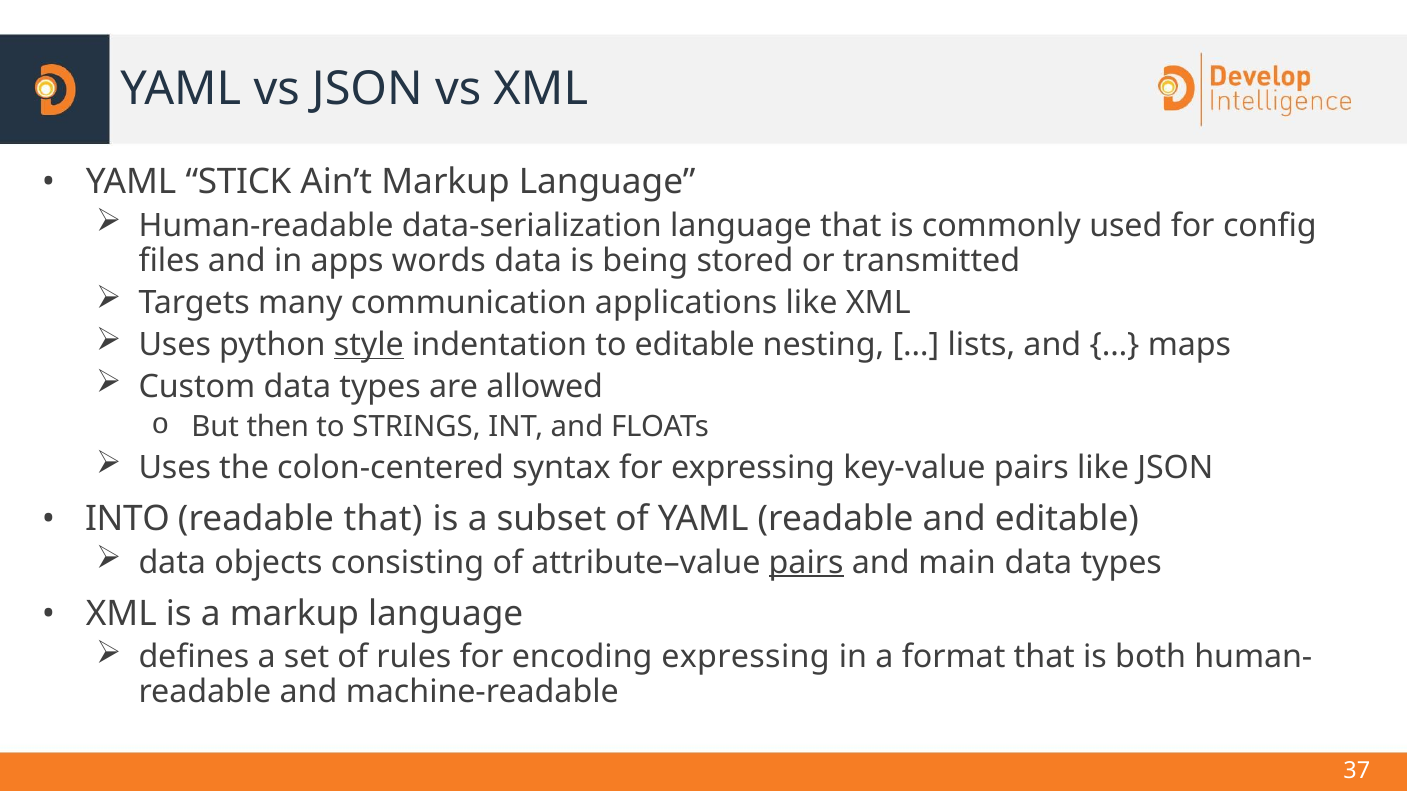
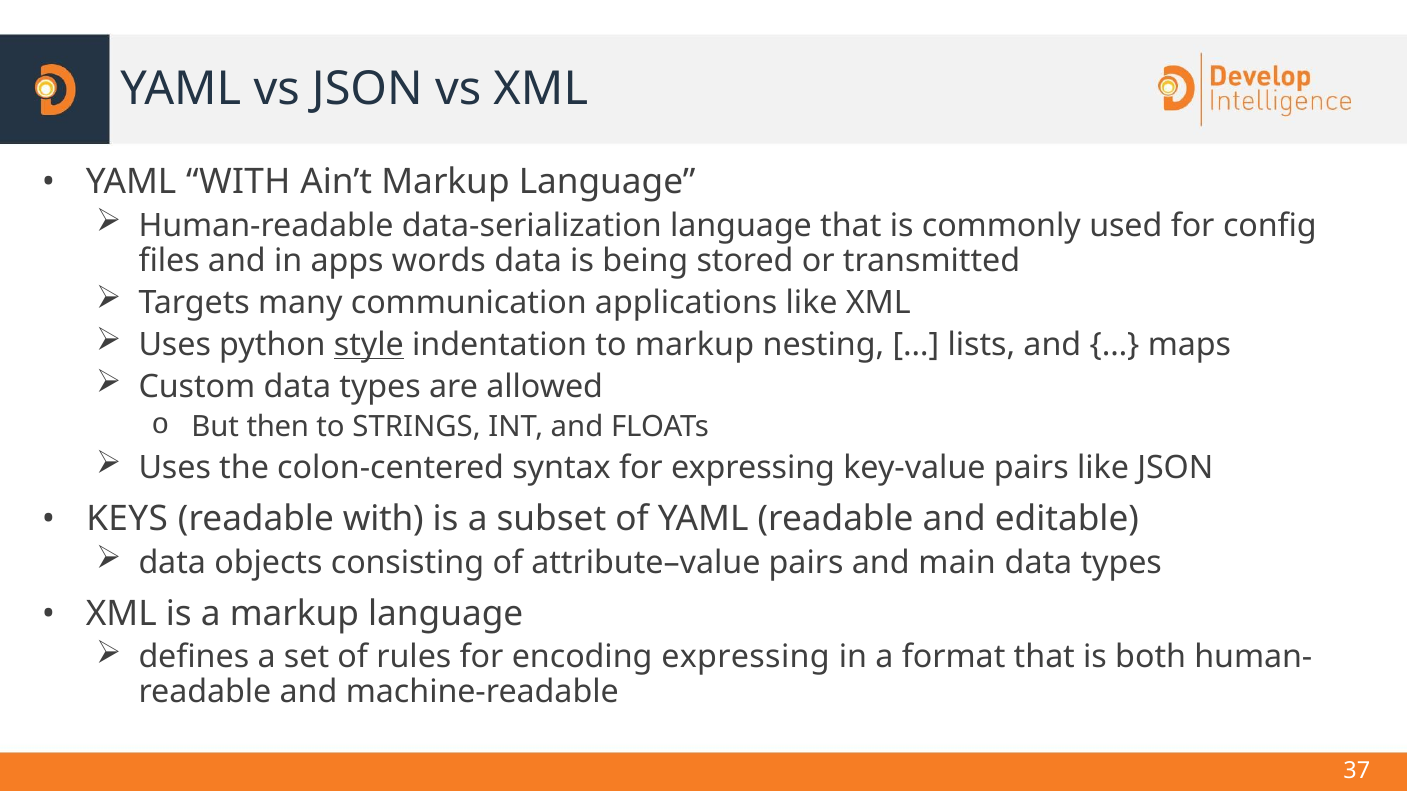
YAML STICK: STICK -> WITH
to editable: editable -> markup
INTO: INTO -> KEYS
readable that: that -> with
pairs at (806, 563) underline: present -> none
